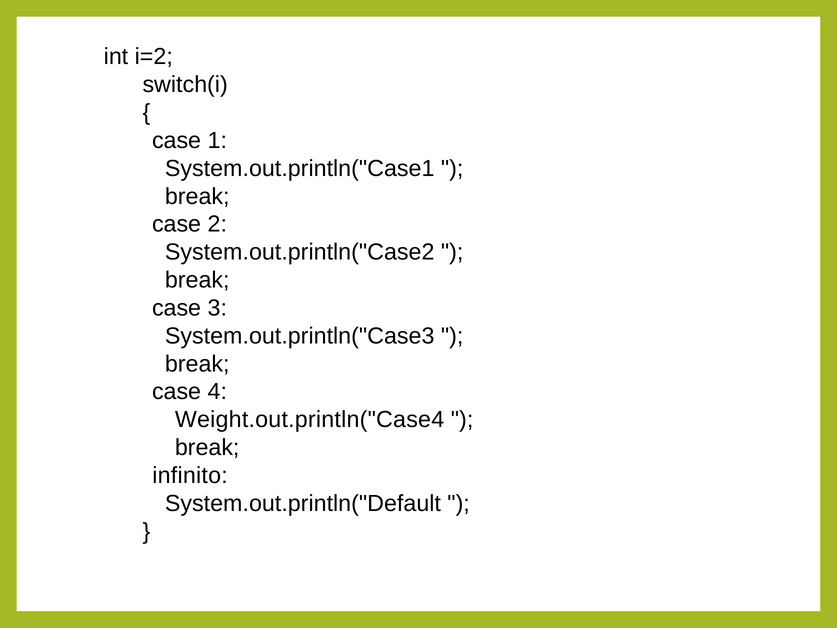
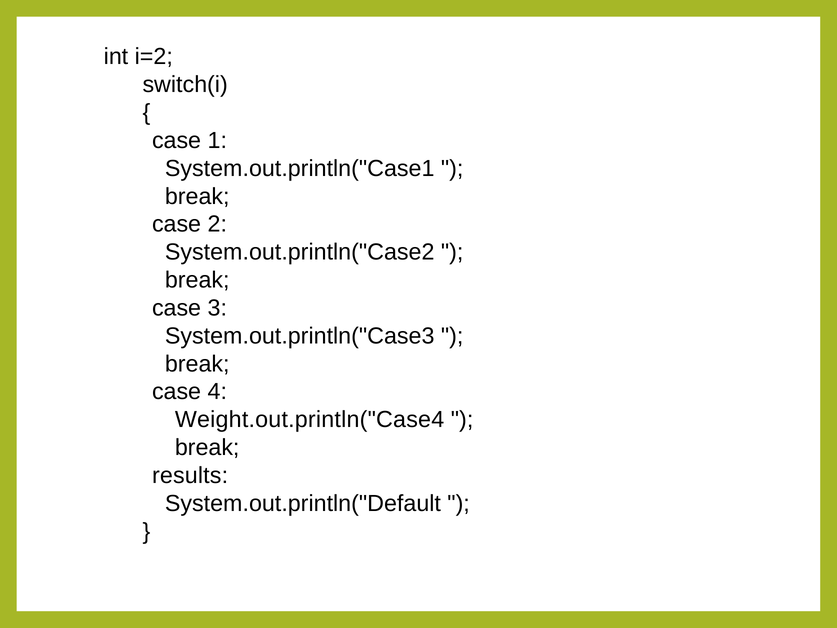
infinito: infinito -> results
